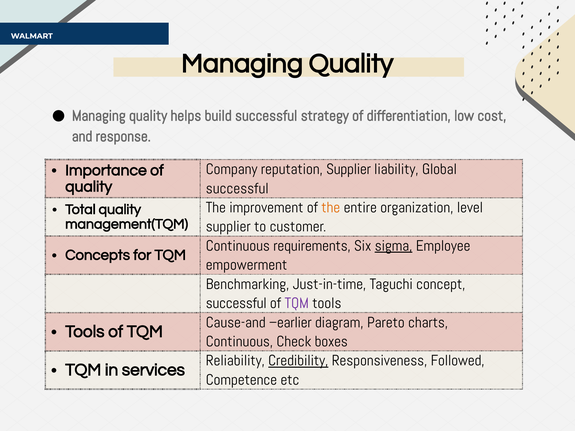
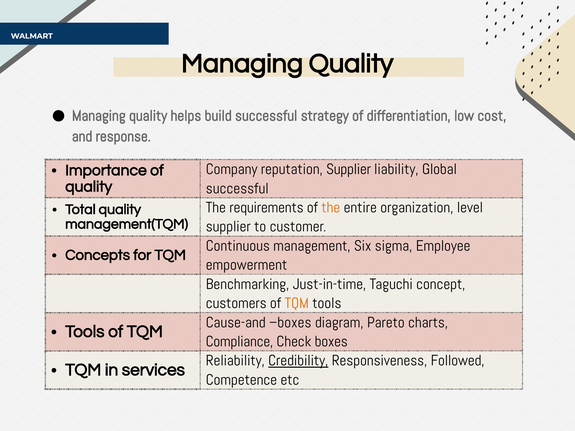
improvement: improvement -> requirements
requirements: requirements -> management
sigma underline: present -> none
successful at (236, 303): successful -> customers
TQM at (297, 303) colour: purple -> orange
Cause-and earlier: earlier -> boxes
Continuous at (239, 342): Continuous -> Compliance
